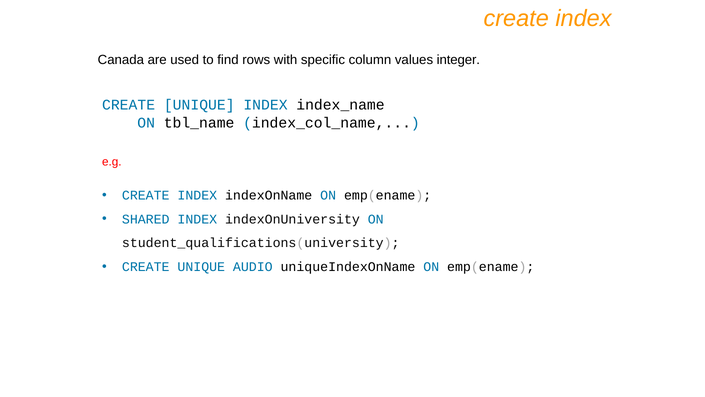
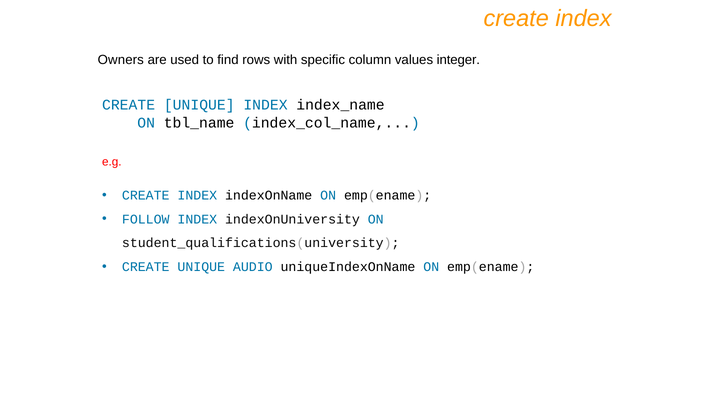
Canada: Canada -> Owners
SHARED: SHARED -> FOLLOW
